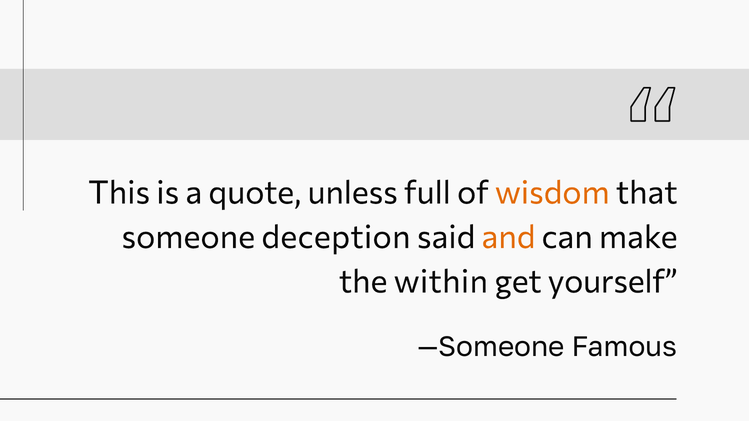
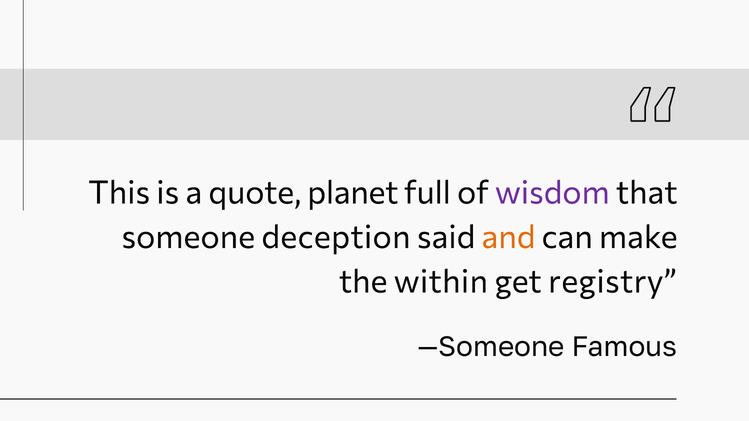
unless: unless -> planet
wisdom colour: orange -> purple
yourself: yourself -> registry
